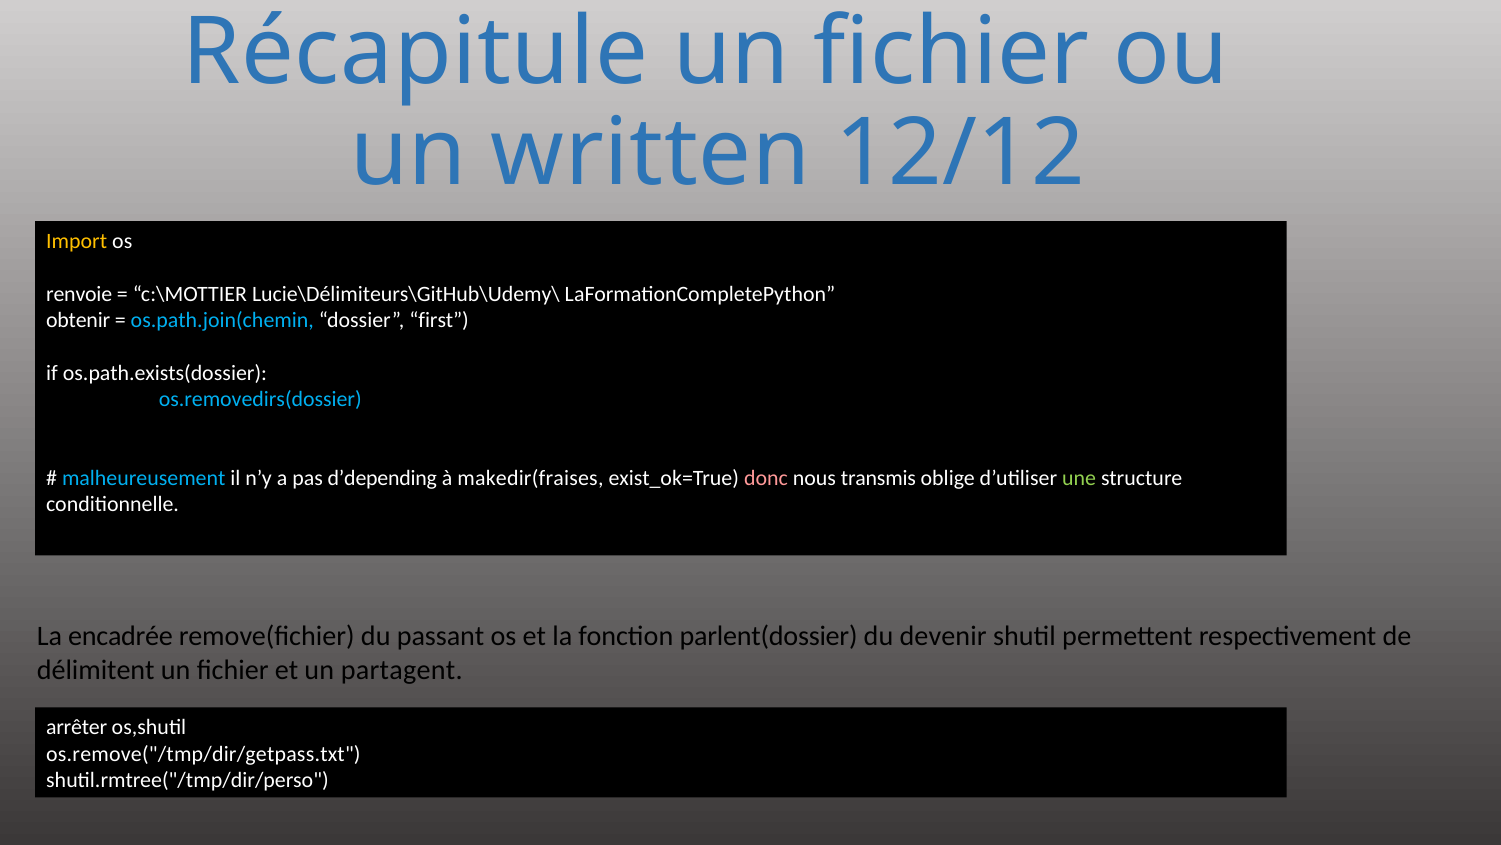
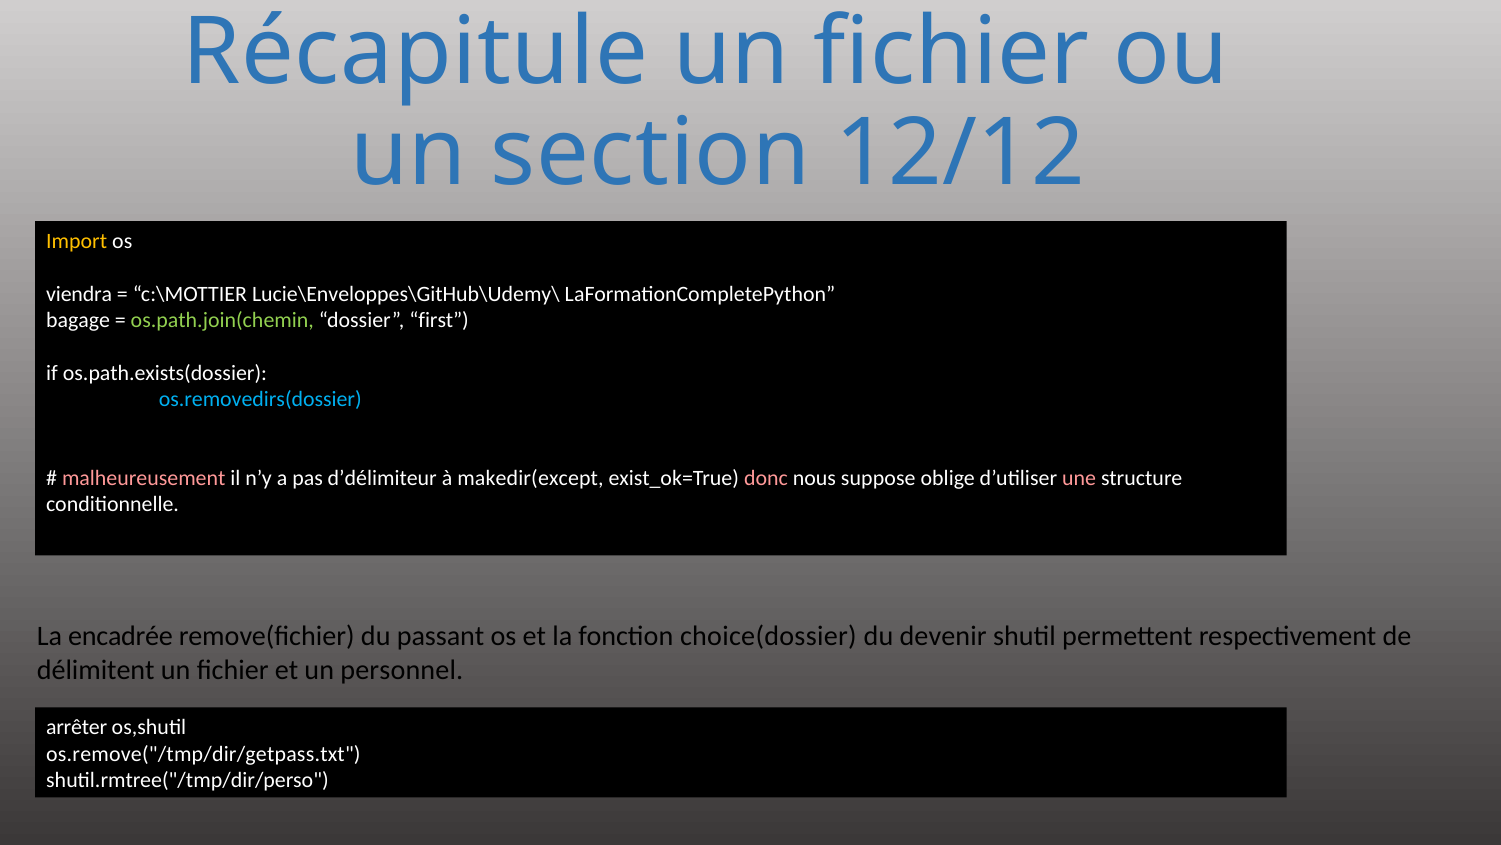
written: written -> section
renvoie: renvoie -> viendra
Lucie\Délimiteurs\GitHub\Udemy\: Lucie\Délimiteurs\GitHub\Udemy\ -> Lucie\Enveloppes\GitHub\Udemy\
obtenir: obtenir -> bagage
os.path.join(chemin colour: light blue -> light green
malheureusement colour: light blue -> pink
d’depending: d’depending -> d’délimiteur
makedir(fraises: makedir(fraises -> makedir(except
transmis: transmis -> suppose
une colour: light green -> pink
parlent(dossier: parlent(dossier -> choice(dossier
partagent: partagent -> personnel
